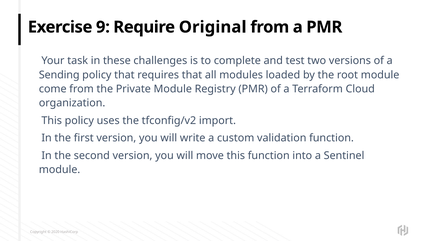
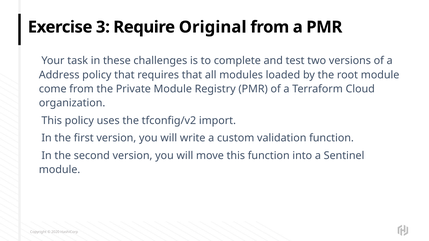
9: 9 -> 3
Sending: Sending -> Address
